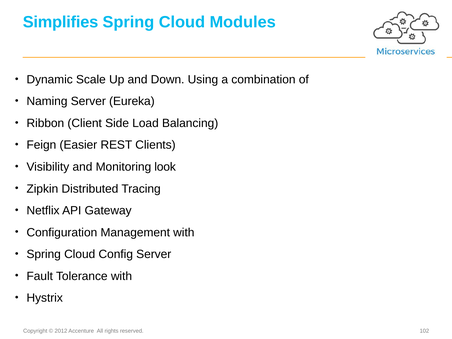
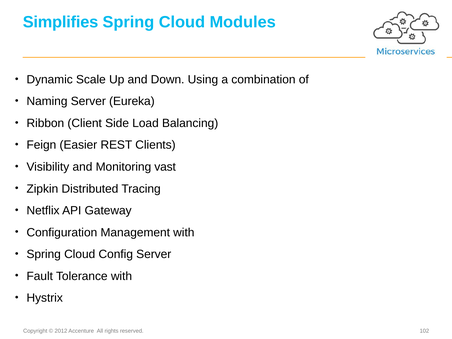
look: look -> vast
